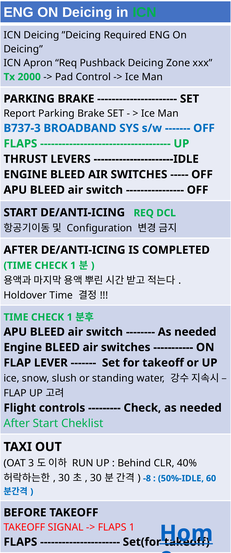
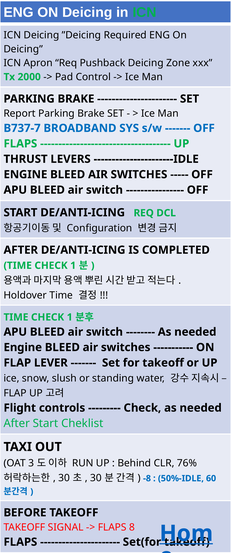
B737-3: B737-3 -> B737-7
40%: 40% -> 76%
FLAPS 1: 1 -> 8
